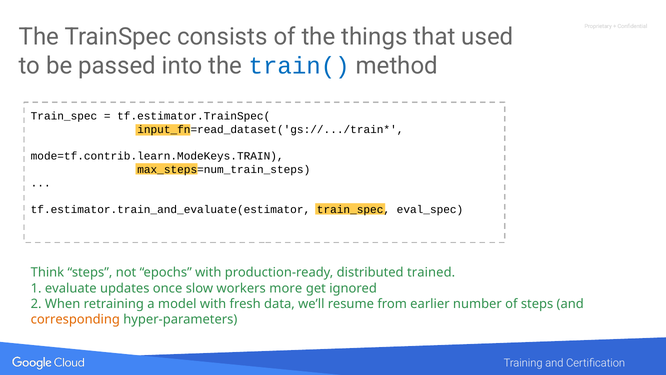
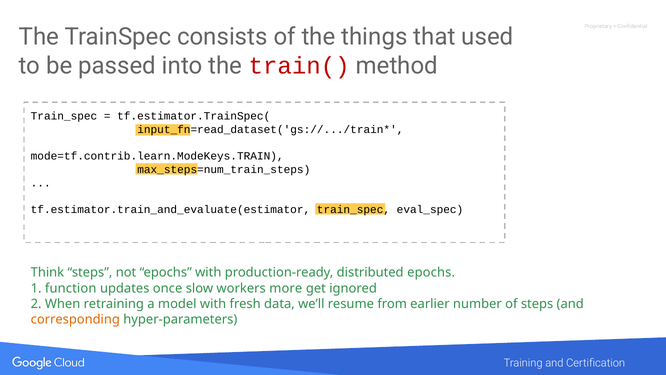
train( colour: blue -> red
distributed trained: trained -> epochs
evaluate: evaluate -> function
